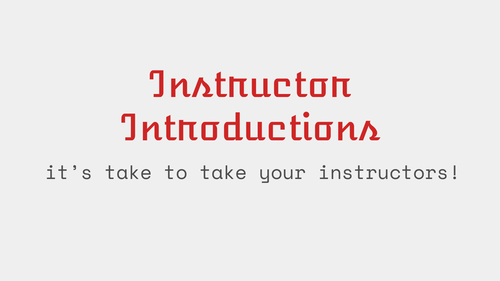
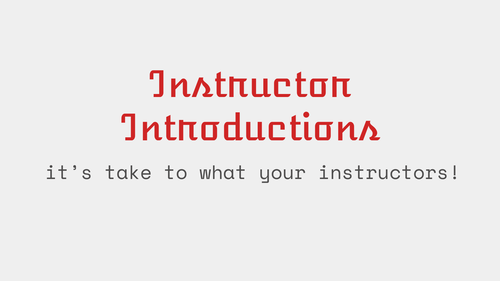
to take: take -> what
